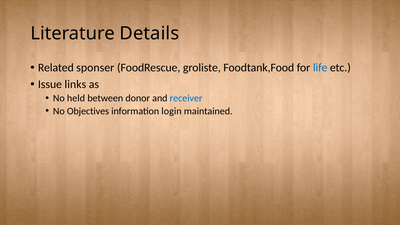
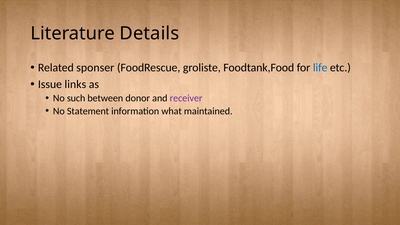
held: held -> such
receiver colour: blue -> purple
Objectives: Objectives -> Statement
login: login -> what
